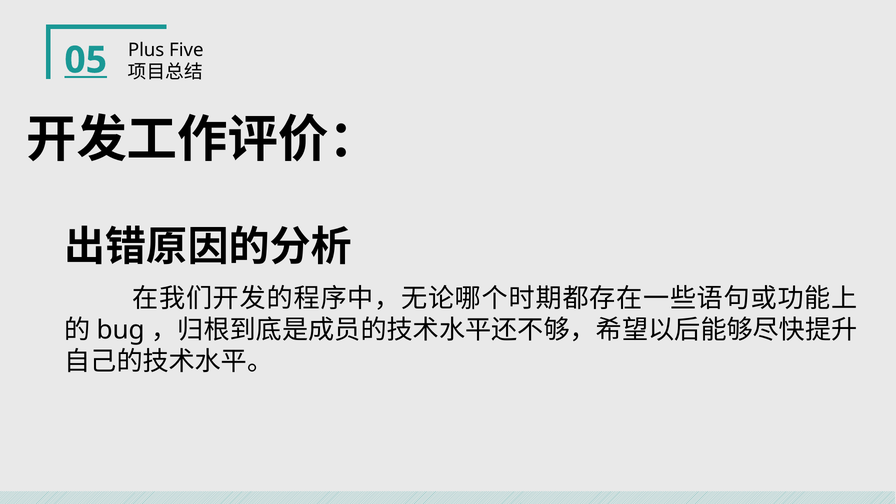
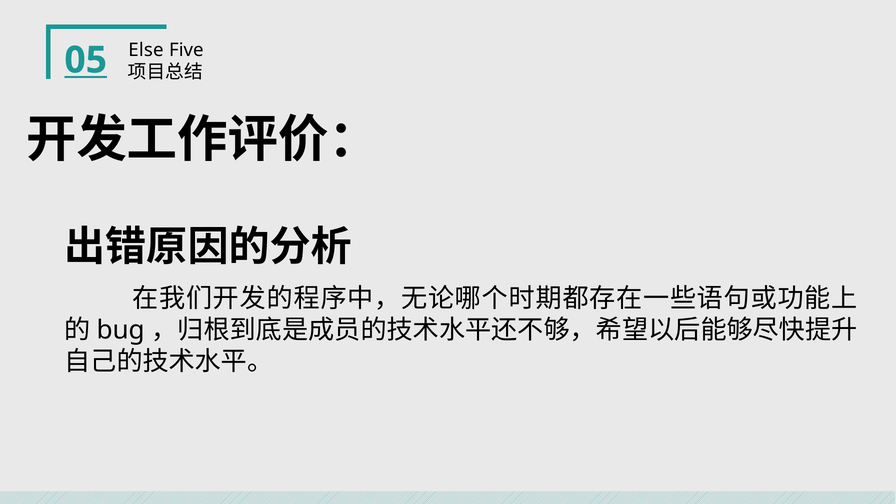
Plus: Plus -> Else
